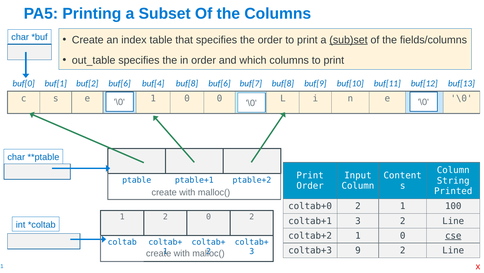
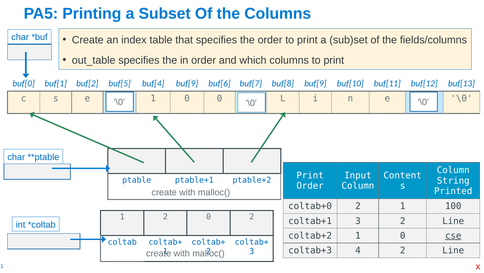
sub)set underline: present -> none
buf[2 buf[6: buf[6 -> buf[5
buf[4 buf[8: buf[8 -> buf[9
9: 9 -> 4
